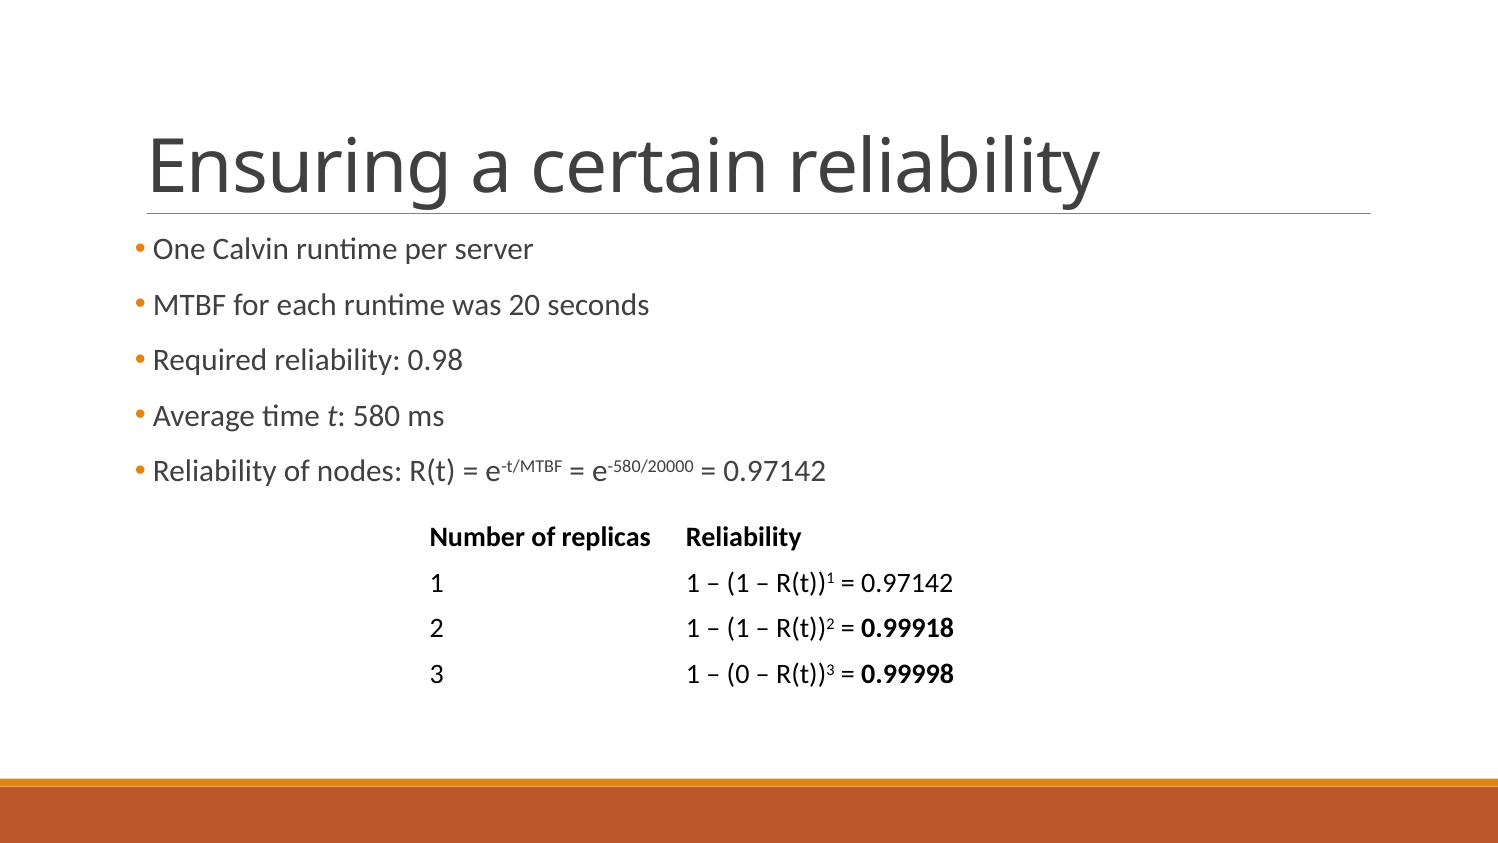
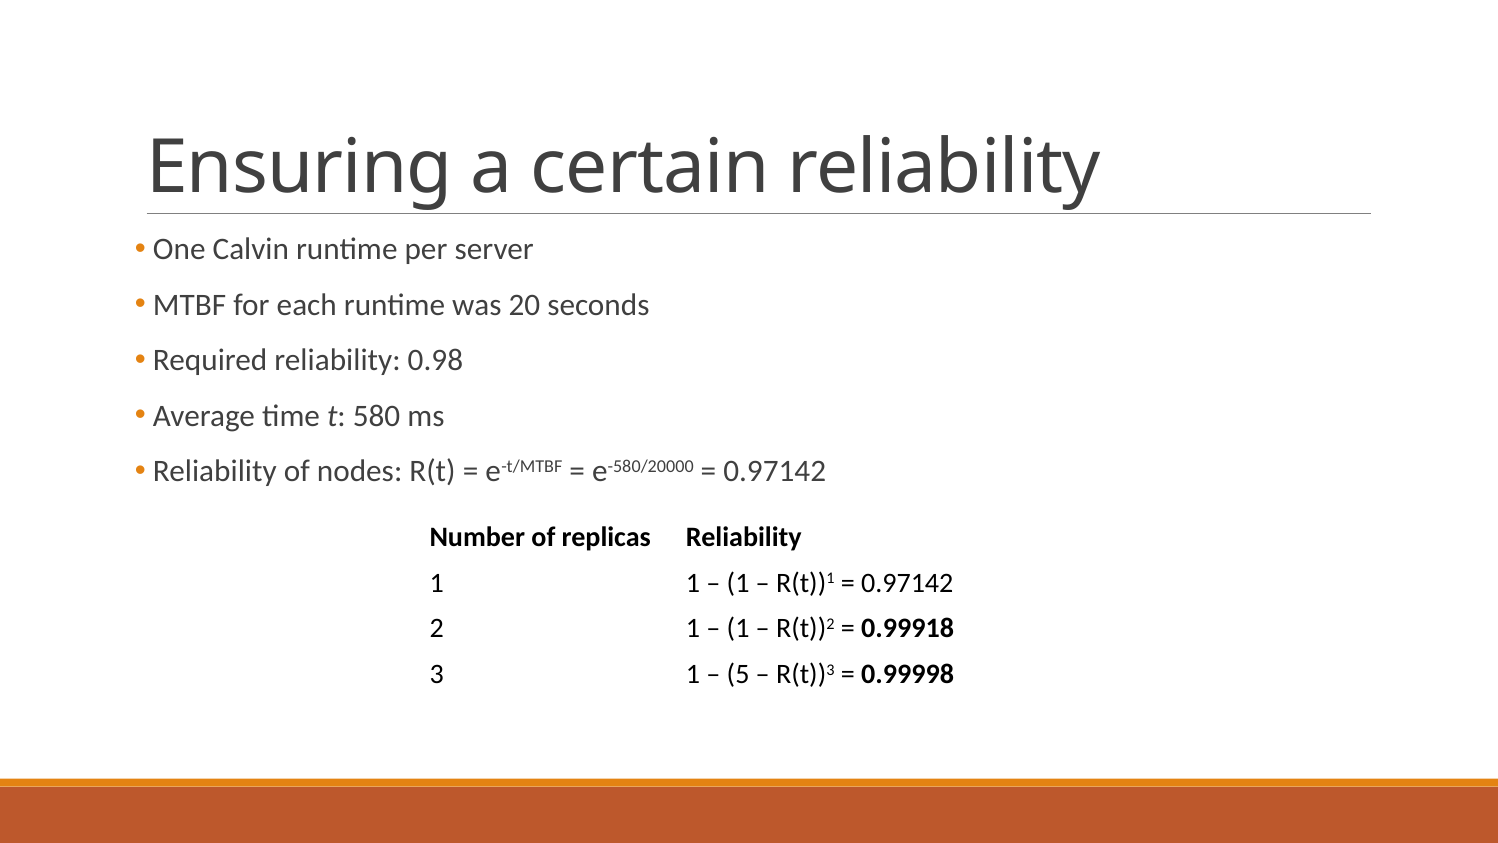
0: 0 -> 5
